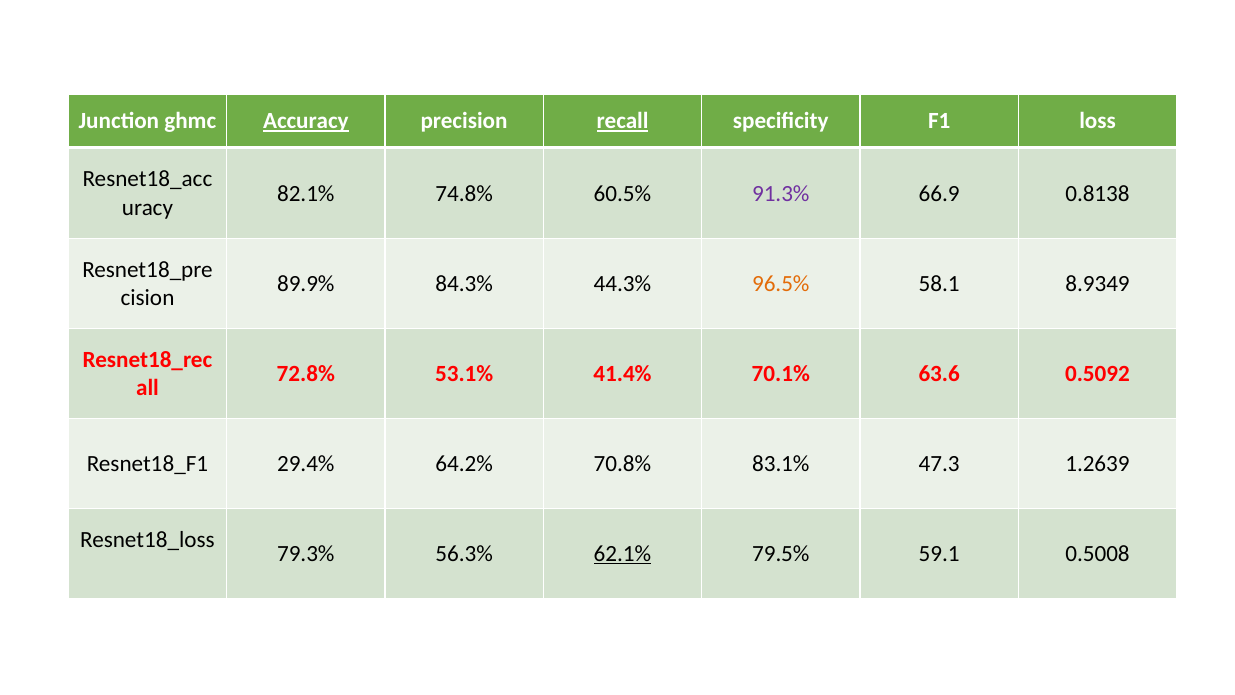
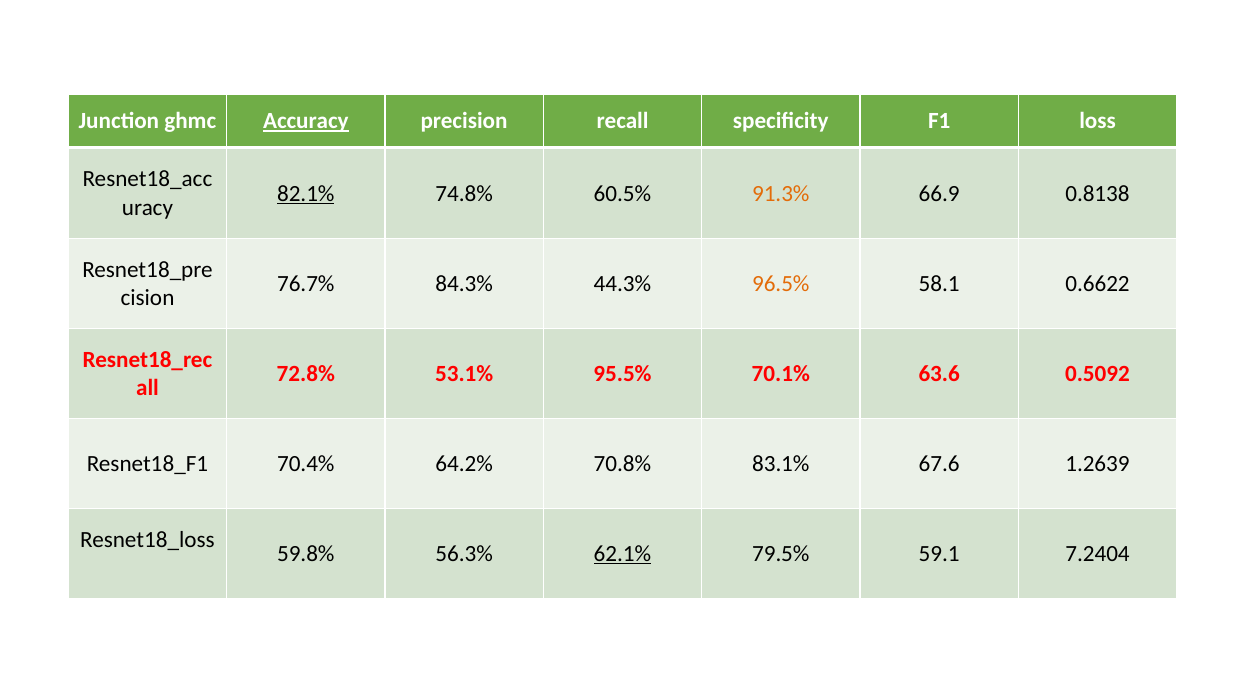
recall underline: present -> none
82.1% underline: none -> present
91.3% colour: purple -> orange
89.9%: 89.9% -> 76.7%
8.9349: 8.9349 -> 0.6622
41.4%: 41.4% -> 95.5%
29.4%: 29.4% -> 70.4%
47.3: 47.3 -> 67.6
79.3%: 79.3% -> 59.8%
0.5008: 0.5008 -> 7.2404
